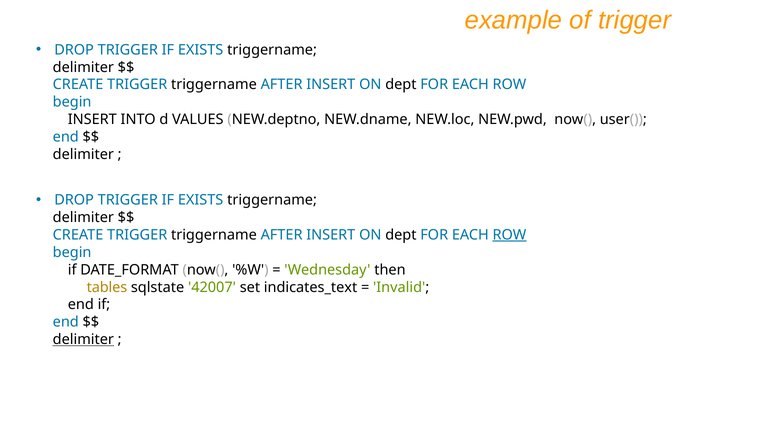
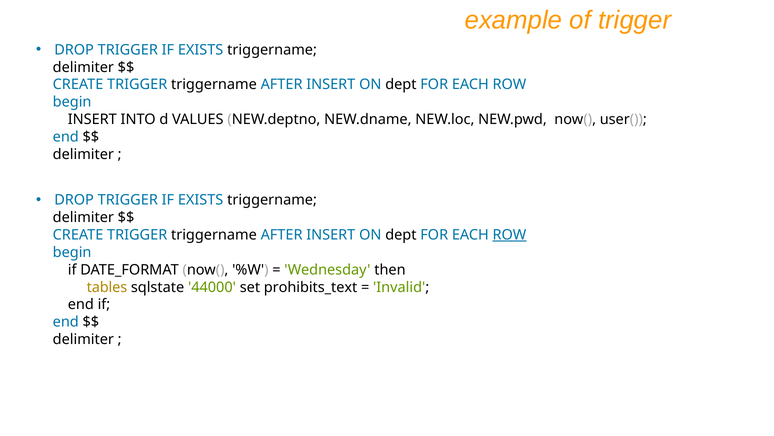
42007: 42007 -> 44000
indicates_text: indicates_text -> prohibits_text
delimiter at (83, 339) underline: present -> none
